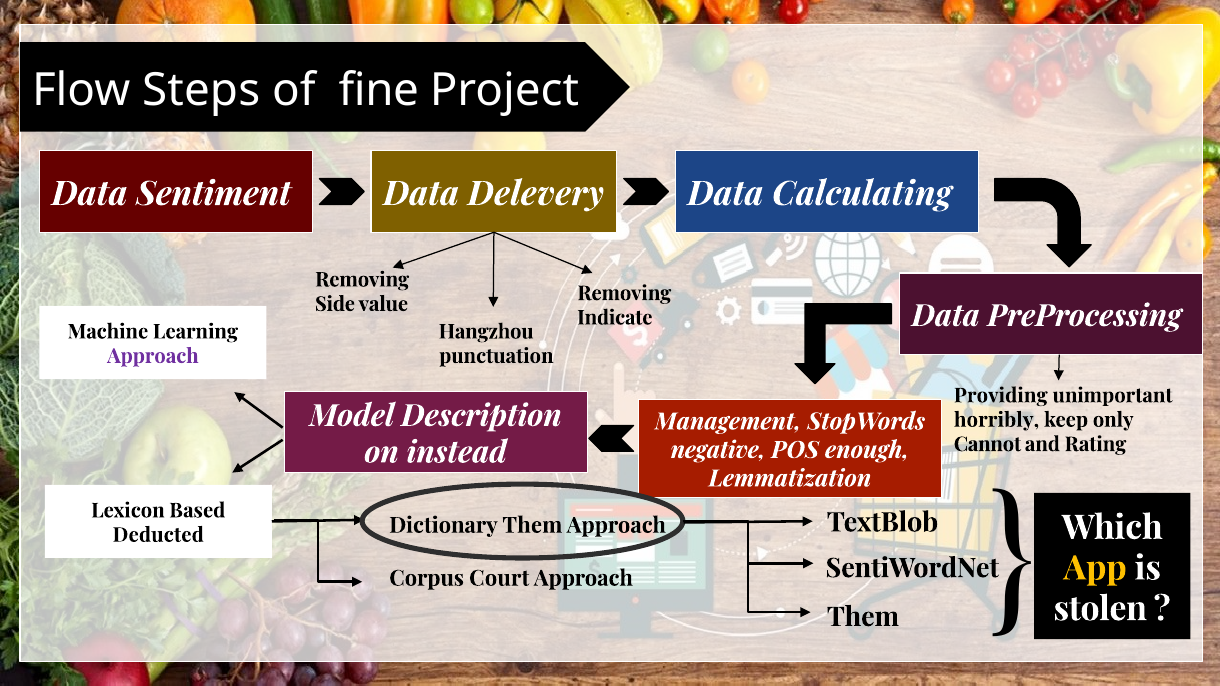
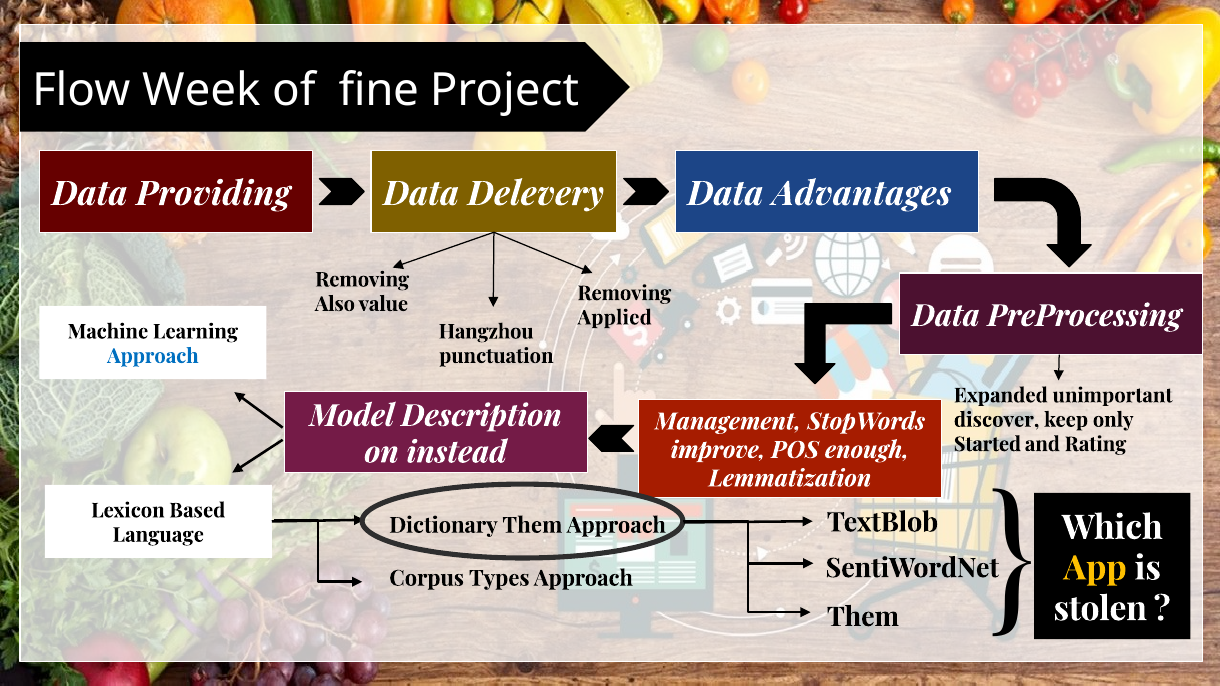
Steps: Steps -> Week
Sentiment: Sentiment -> Providing
Calculating: Calculating -> Advantages
Side: Side -> Also
Indicate: Indicate -> Applied
Approach at (153, 356) colour: purple -> blue
Providing: Providing -> Expanded
horribly: horribly -> discover
Cannot: Cannot -> Started
negative: negative -> improve
Deducted: Deducted -> Language
Court: Court -> Types
